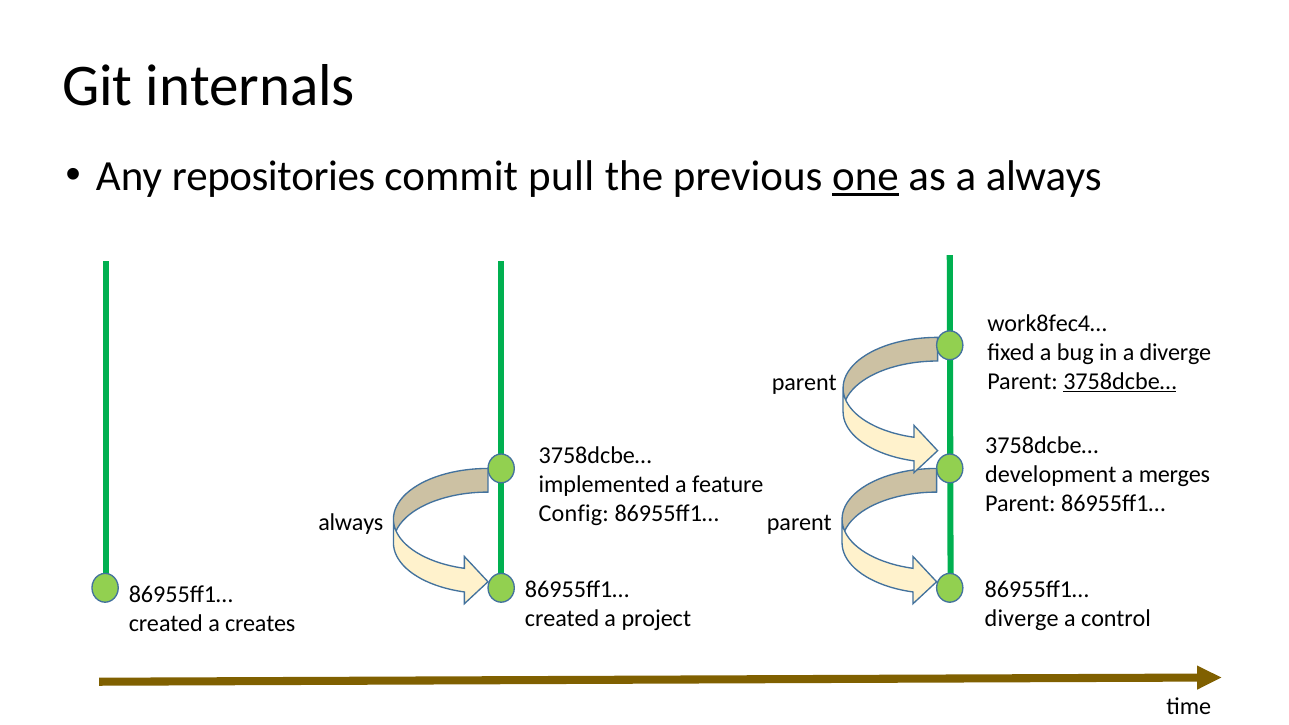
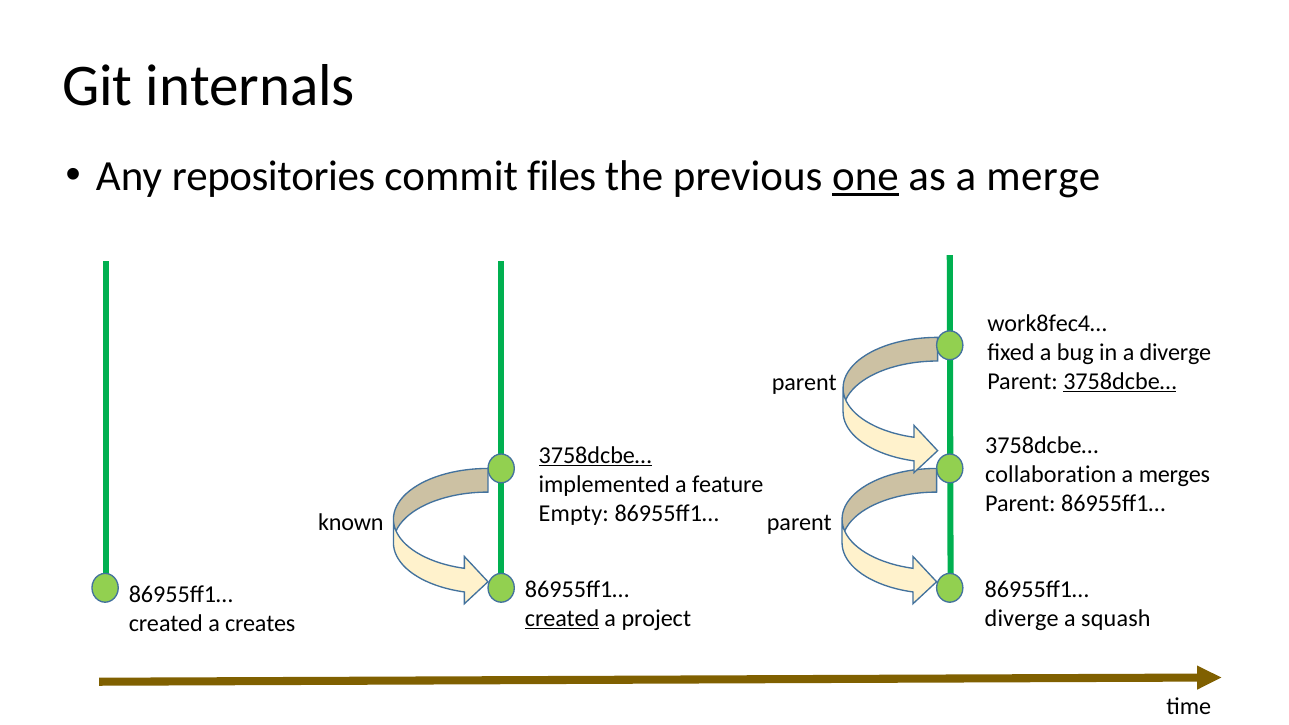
pull: pull -> files
a always: always -> merge
3758dcbe… at (595, 455) underline: none -> present
development: development -> collaboration
Config: Config -> Empty
always at (351, 522): always -> known
created at (562, 618) underline: none -> present
control: control -> squash
